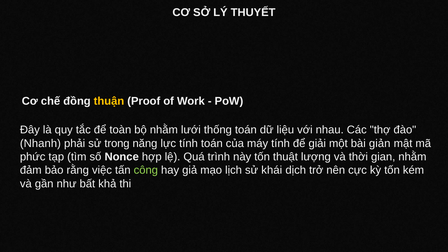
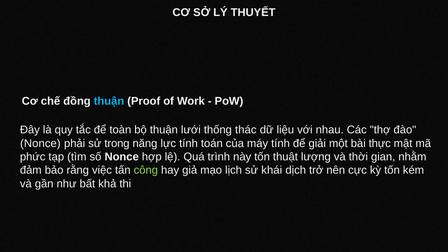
thuận at (109, 101) colour: yellow -> light blue
bộ nhằm: nhằm -> thuận
thống toán: toán -> thác
Nhanh at (40, 143): Nhanh -> Nonce
giản: giản -> thực
